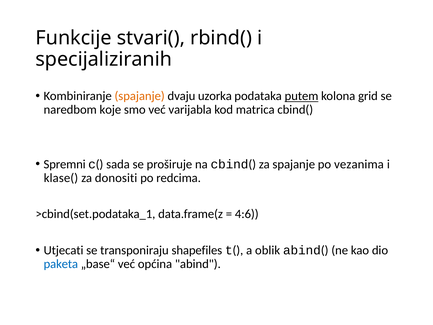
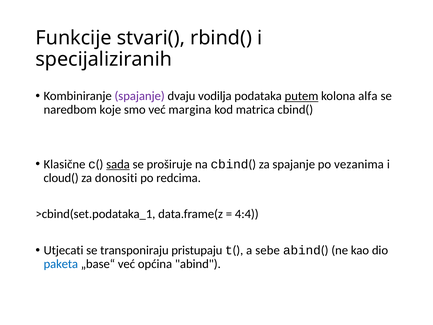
spajanje at (140, 96) colour: orange -> purple
uzorka: uzorka -> vodilja
grid: grid -> alfa
varijabla: varijabla -> margina
Spremni: Spremni -> Klasične
sada underline: none -> present
klase(: klase( -> cloud(
4:6: 4:6 -> 4:4
shapefiles: shapefiles -> pristupaju
oblik: oblik -> sebe
